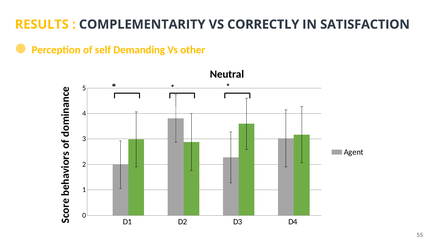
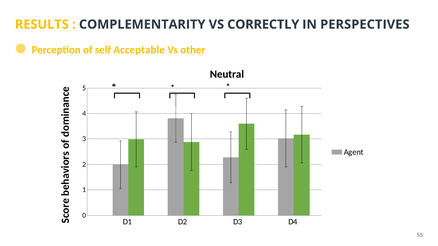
SATISFACTION: SATISFACTION -> PERSPECTIVES
Demanding: Demanding -> Acceptable
